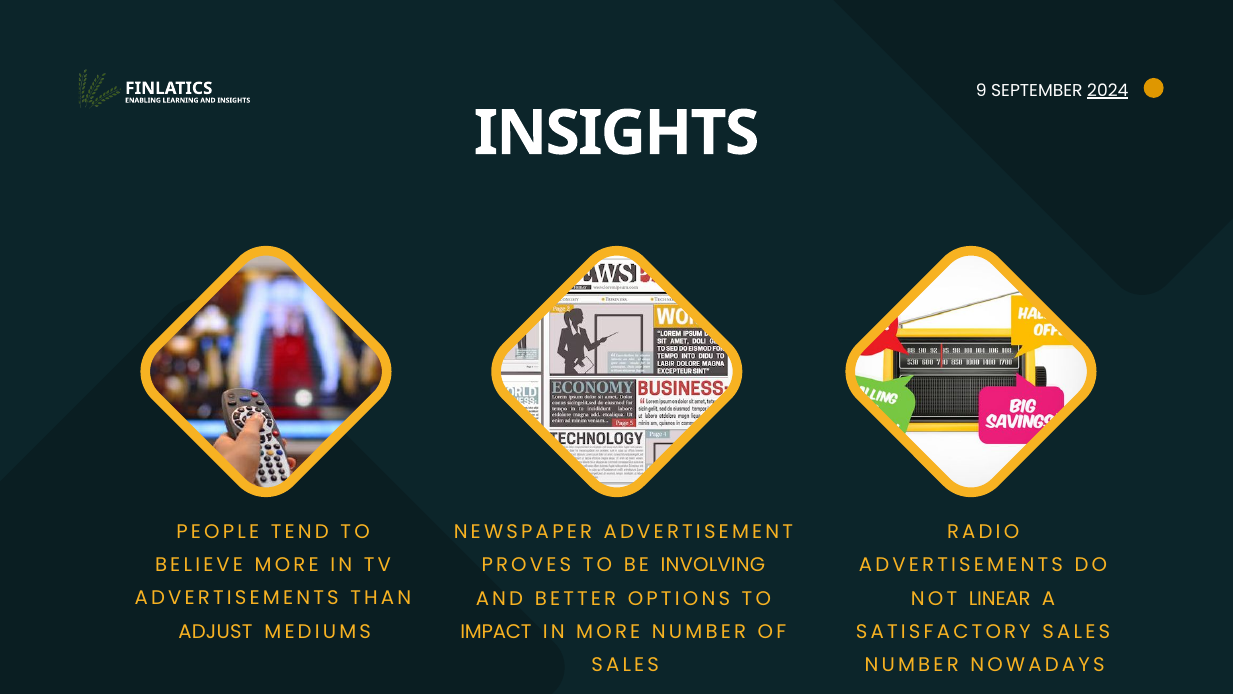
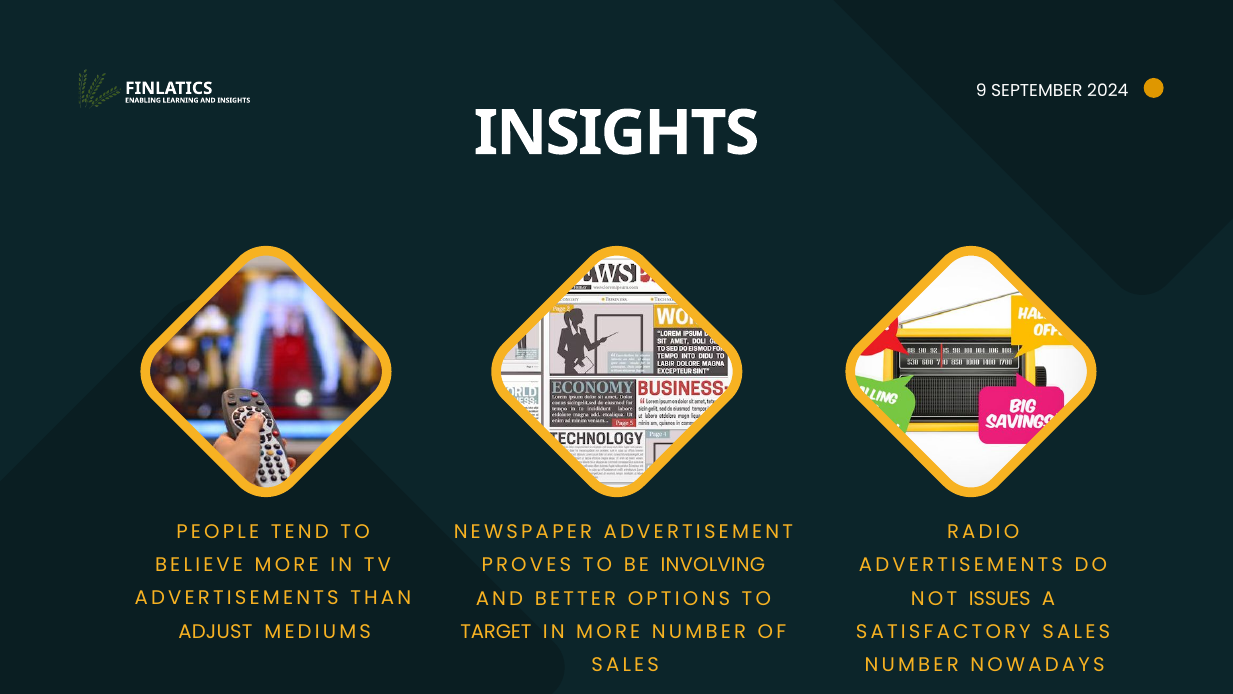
2024 underline: present -> none
LINEAR: LINEAR -> ISSUES
IMPACT: IMPACT -> TARGET
